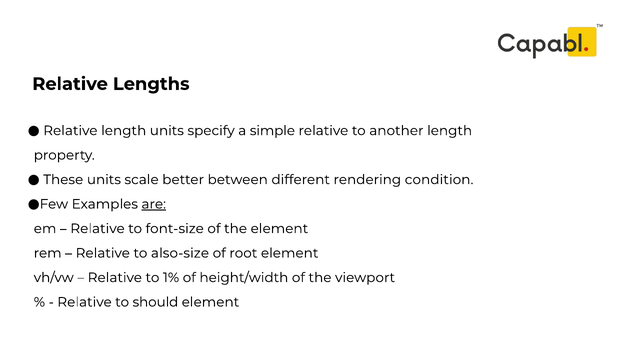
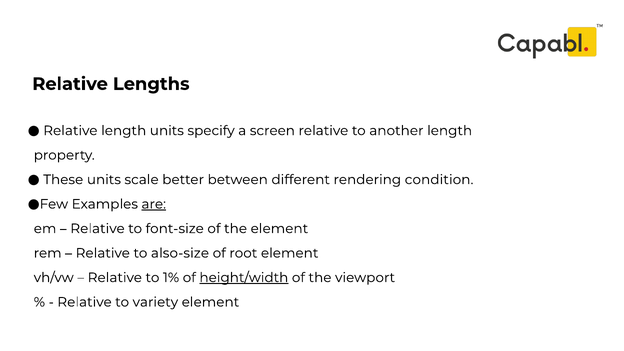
simple: simple -> screen
height/width underline: none -> present
should: should -> variety
